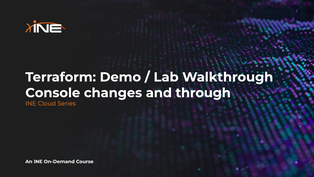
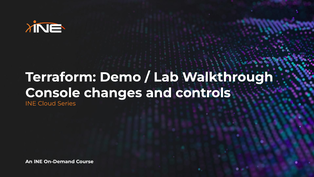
through: through -> controls
